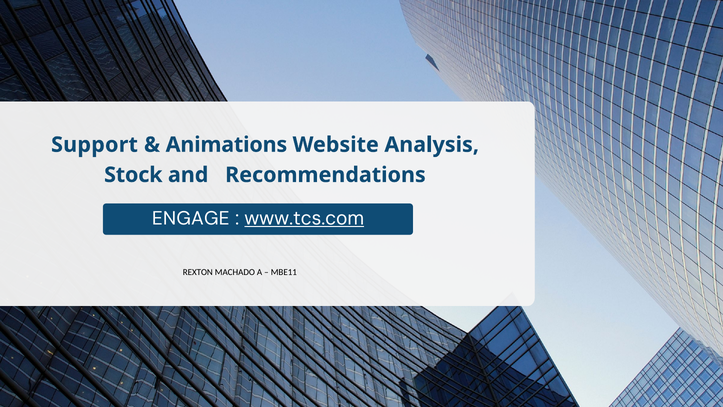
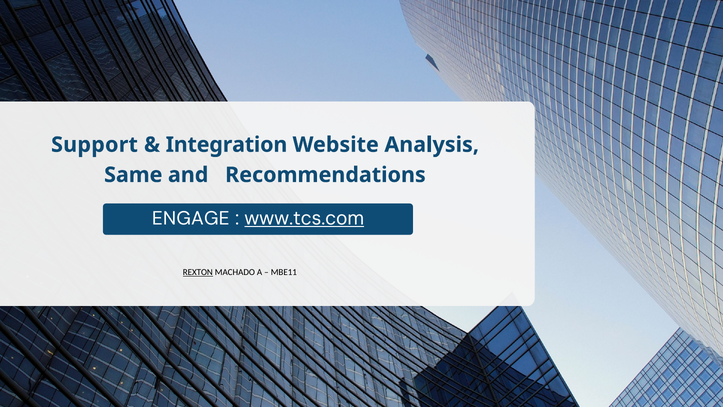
Animations: Animations -> Integration
Stock: Stock -> Same
REXTON underline: none -> present
